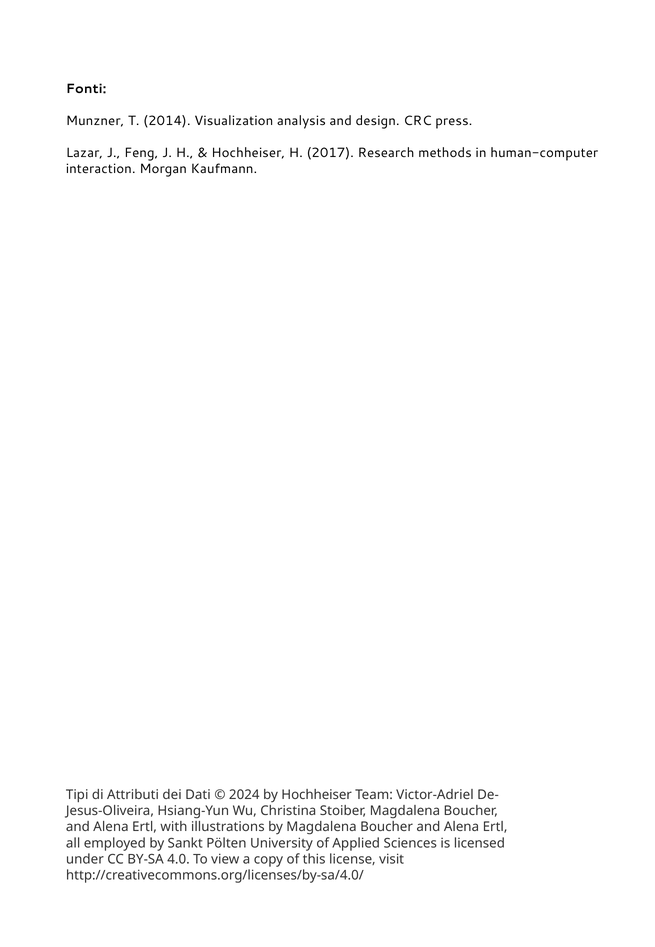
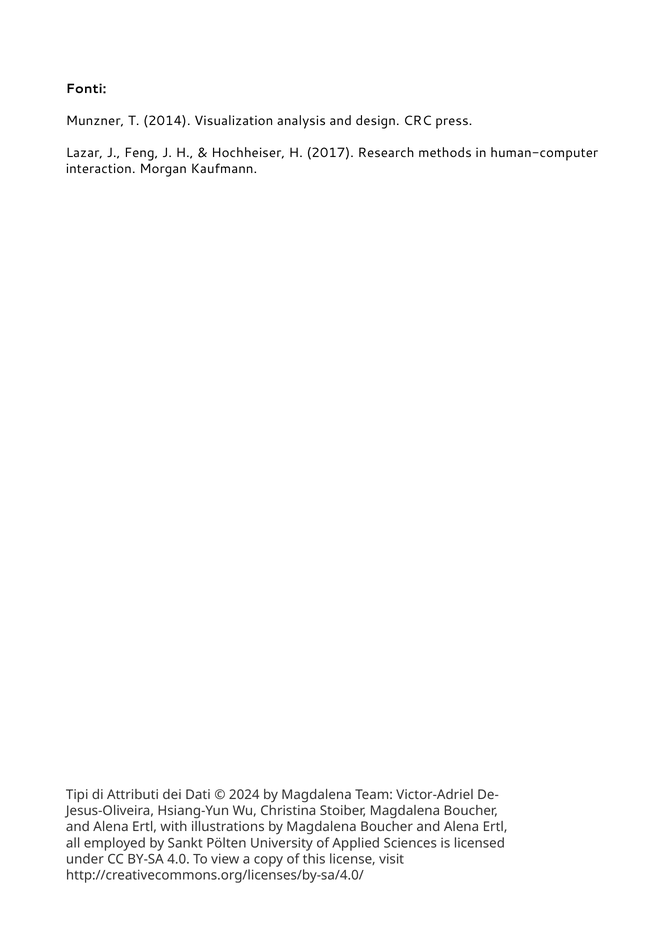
2024 by Hochheiser: Hochheiser -> Magdalena
